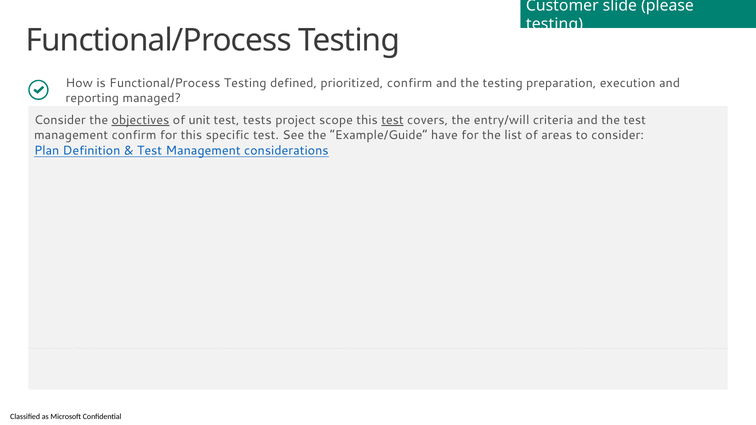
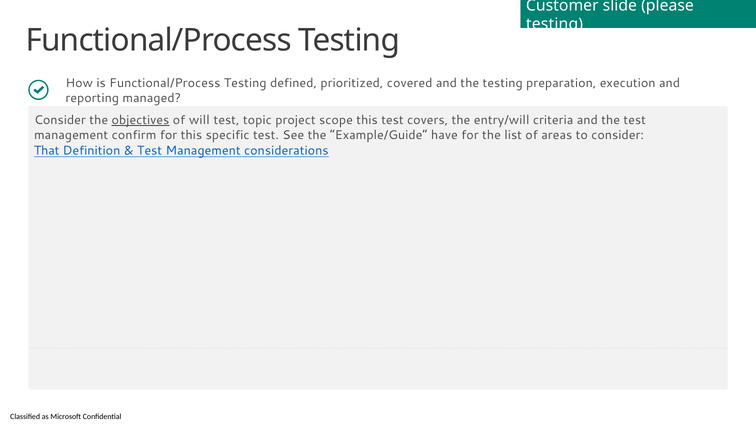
prioritized confirm: confirm -> covered
unit: unit -> will
tests: tests -> topic
test at (392, 120) underline: present -> none
Plan: Plan -> That
